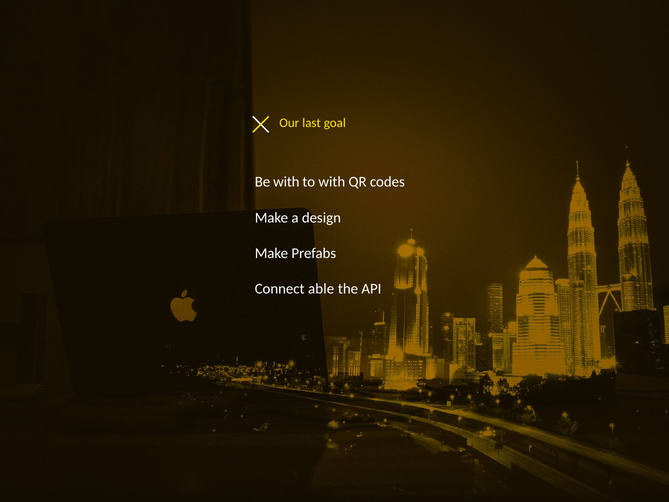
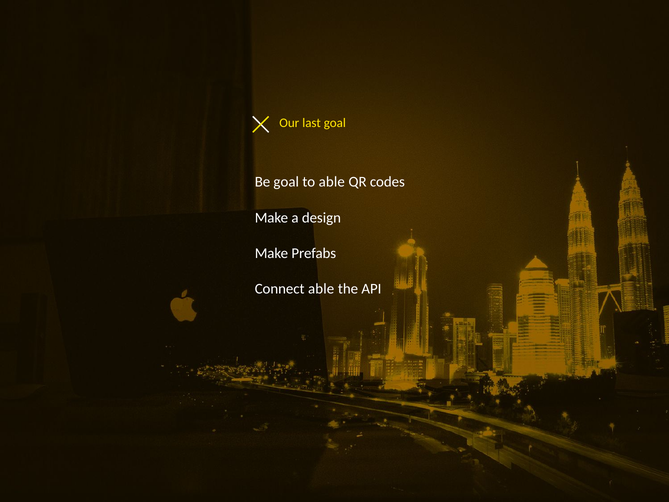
Be with: with -> goal
to with: with -> able
